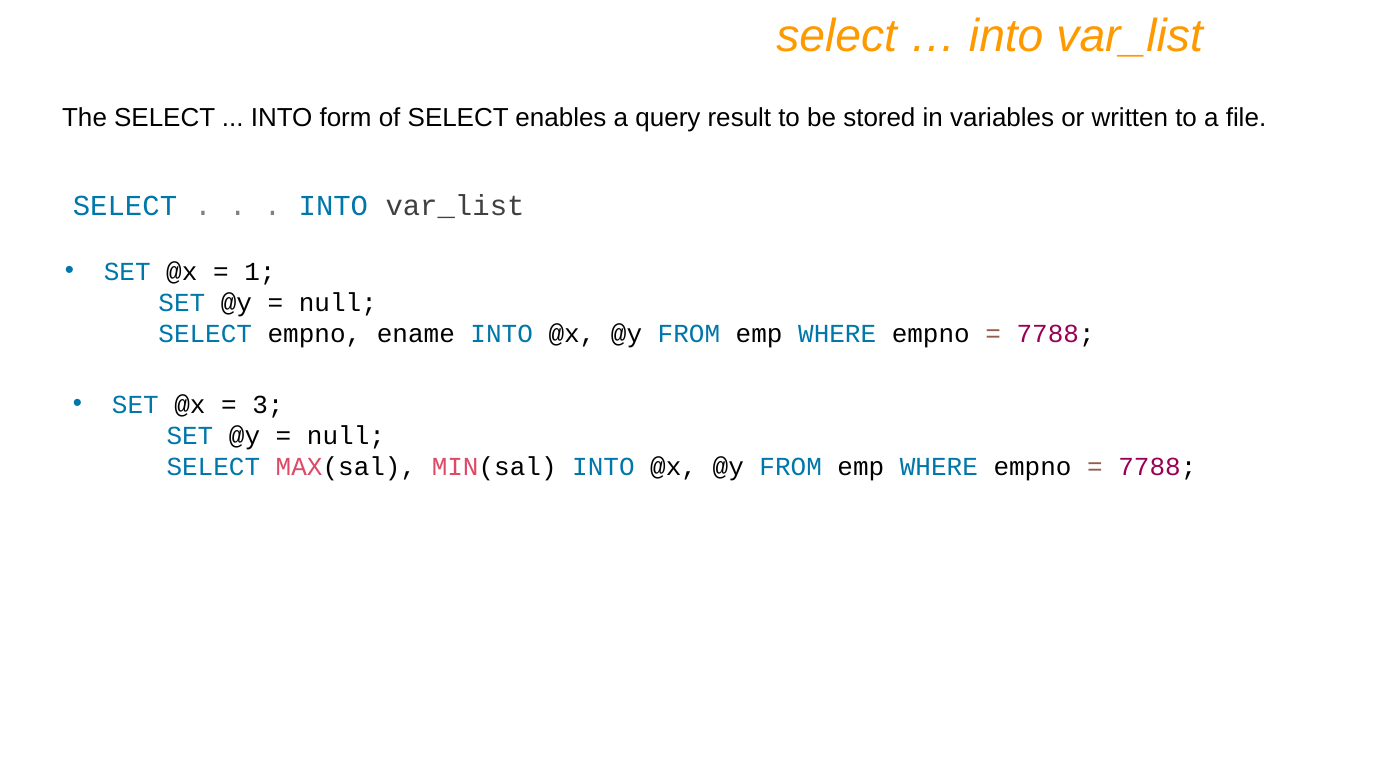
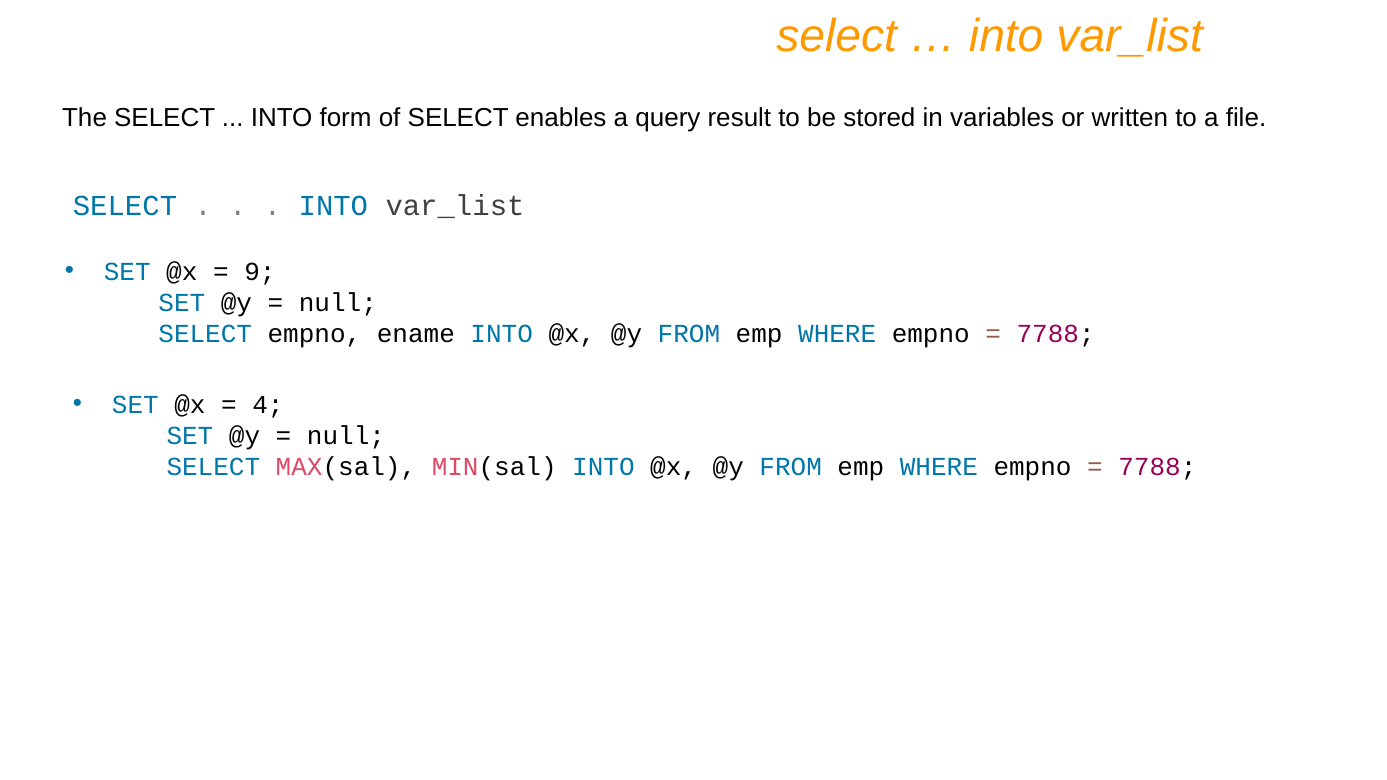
1: 1 -> 9
3: 3 -> 4
